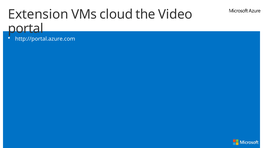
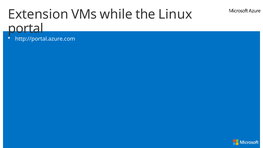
cloud: cloud -> while
Video: Video -> Linux
